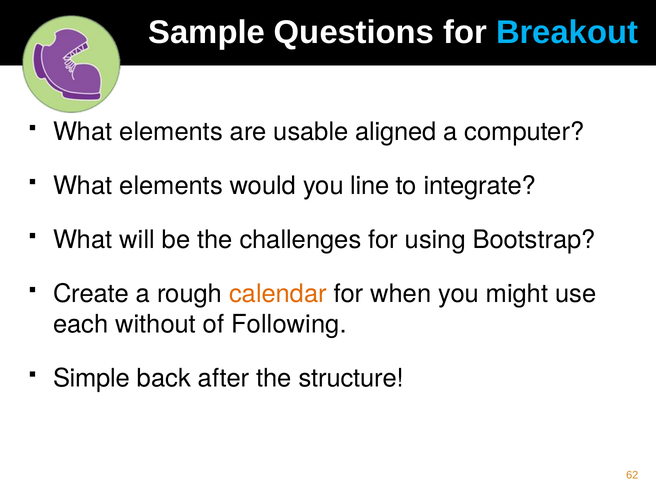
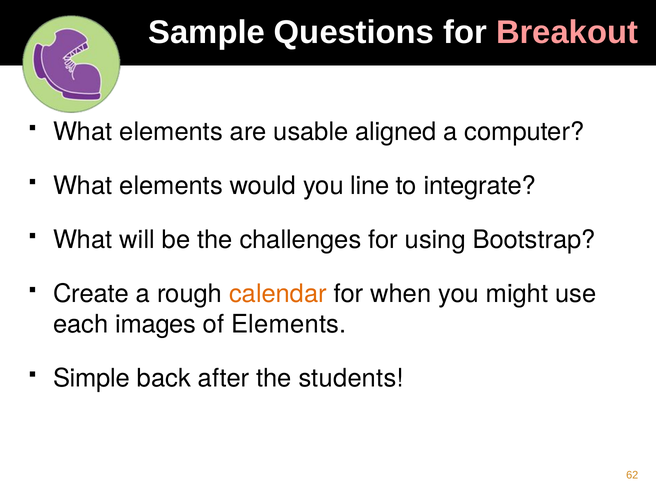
Breakout colour: light blue -> pink
without: without -> images
of Following: Following -> Elements
structure: structure -> students
